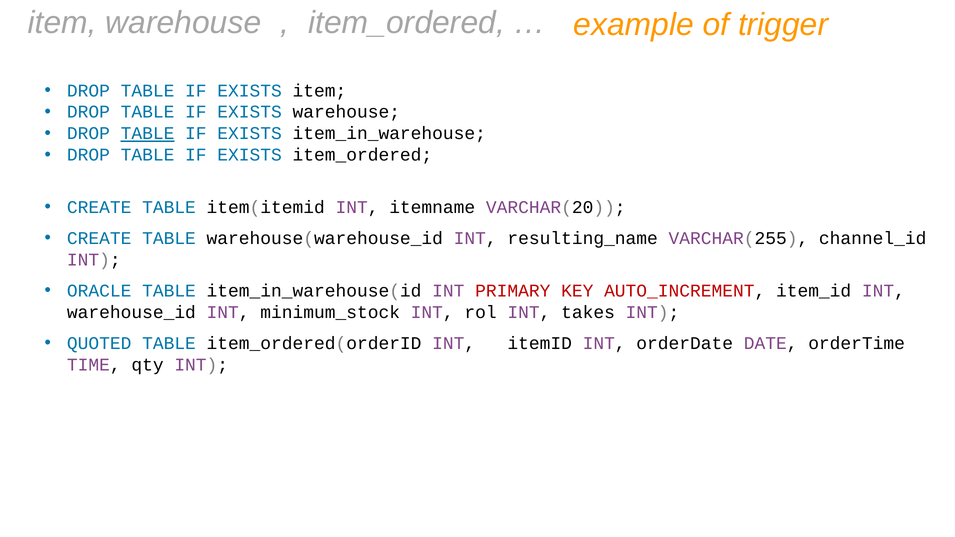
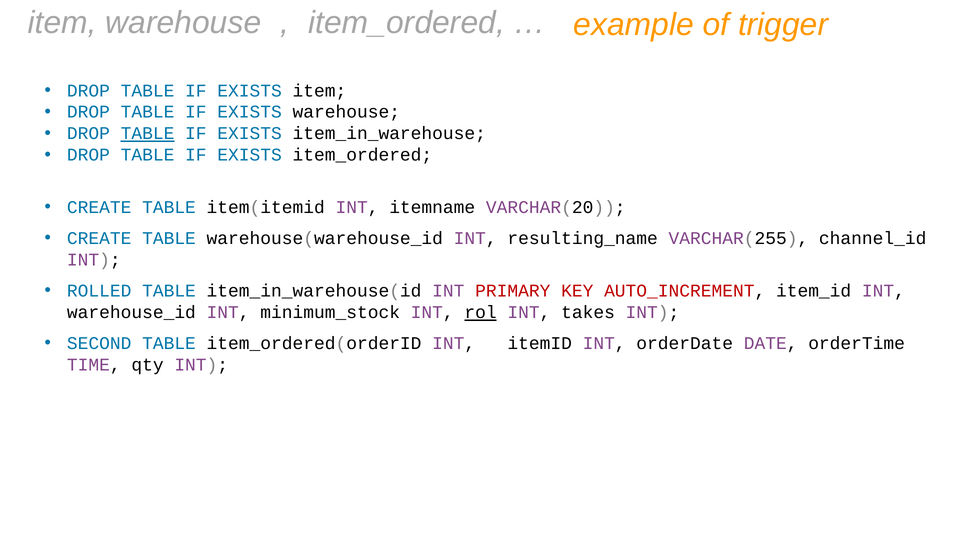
ORACLE: ORACLE -> ROLLED
rol underline: none -> present
QUOTED: QUOTED -> SECOND
